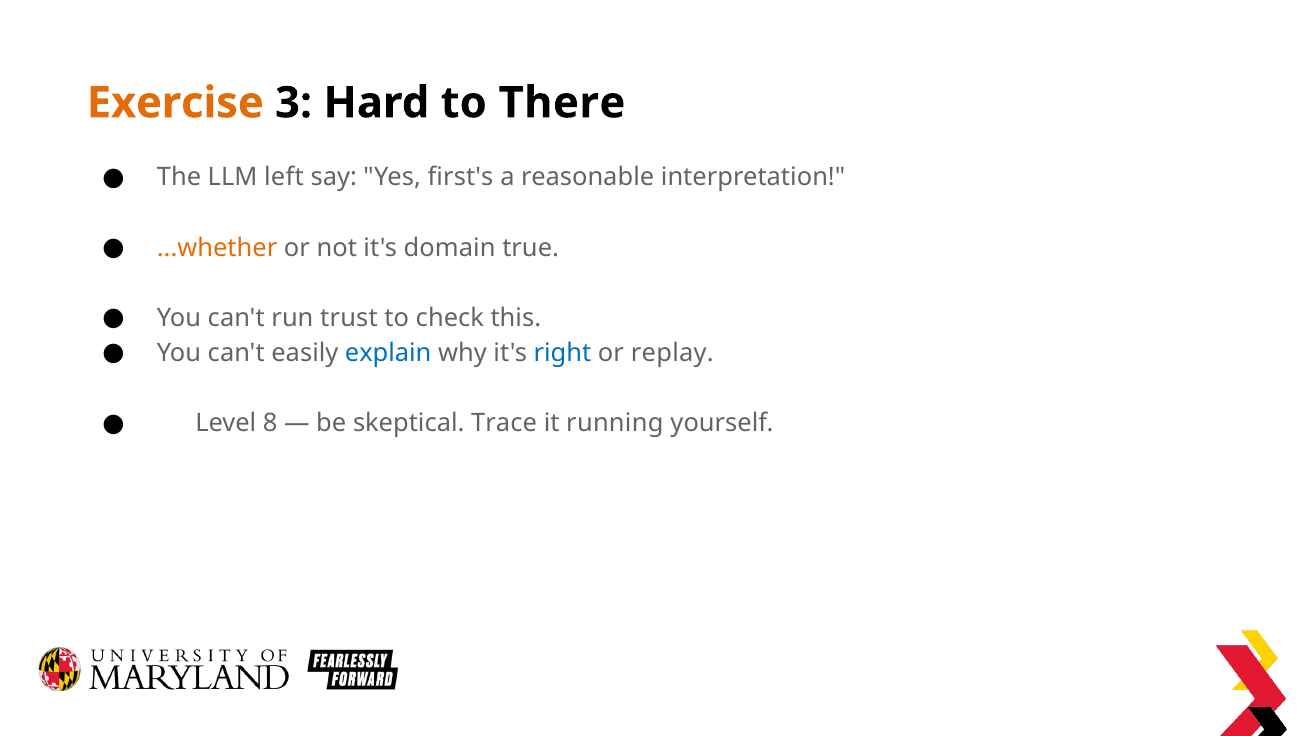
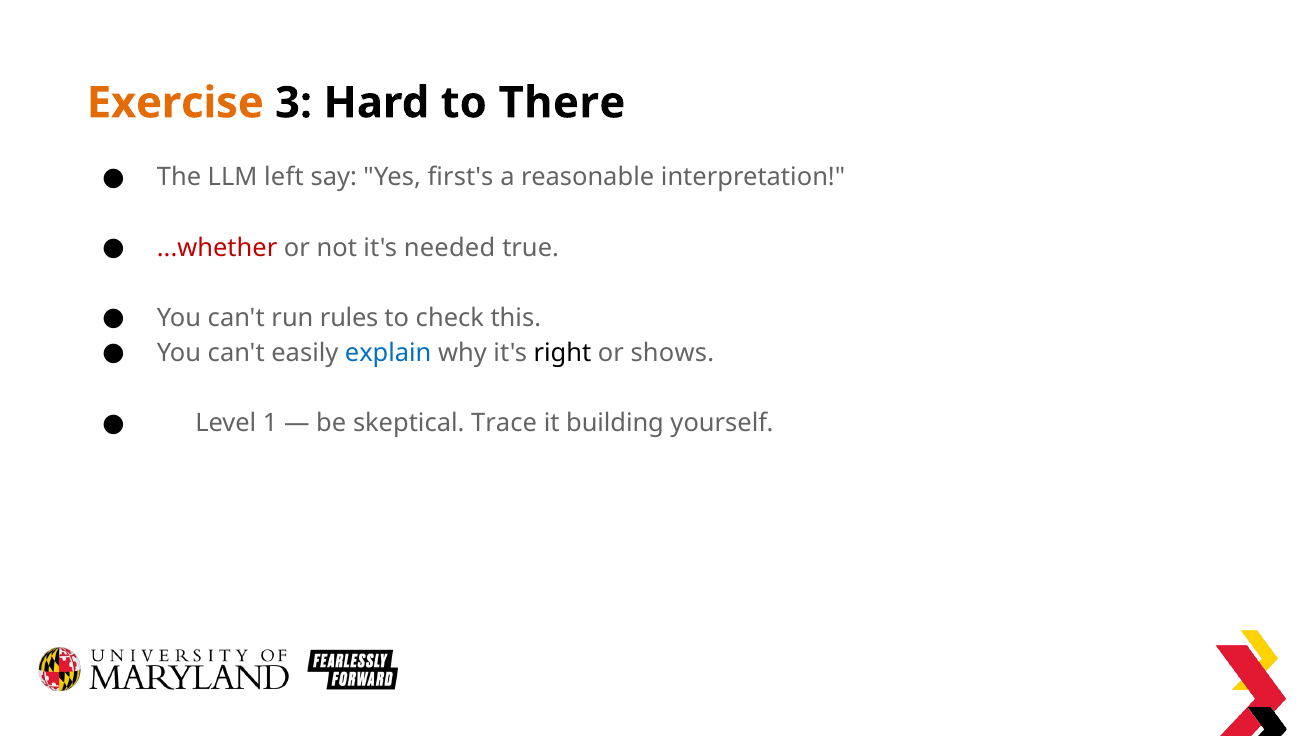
...whether colour: orange -> red
domain: domain -> needed
trust: trust -> rules
right colour: blue -> black
replay: replay -> shows
8: 8 -> 1
running: running -> building
